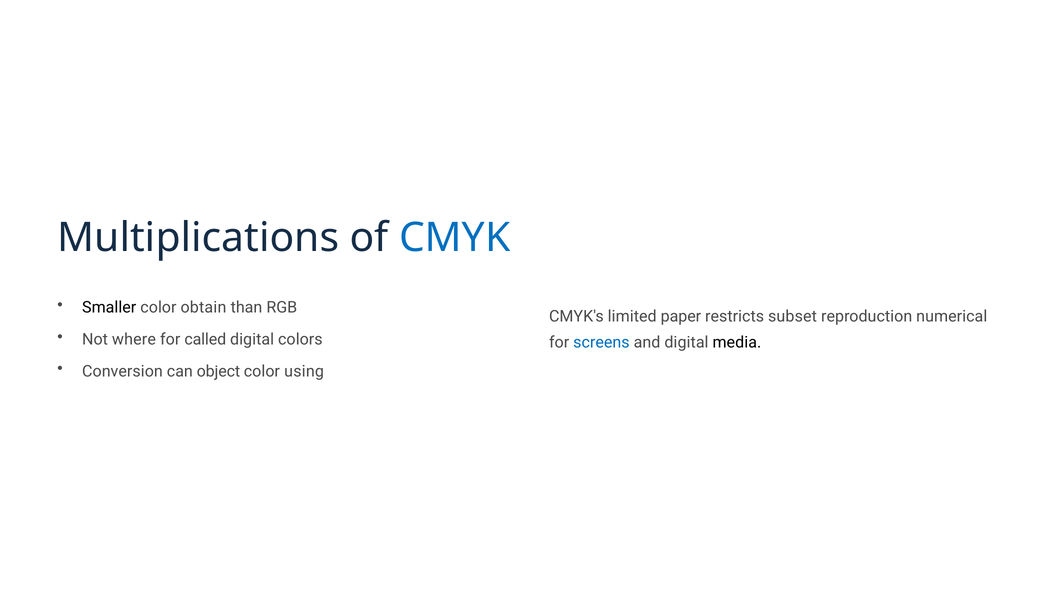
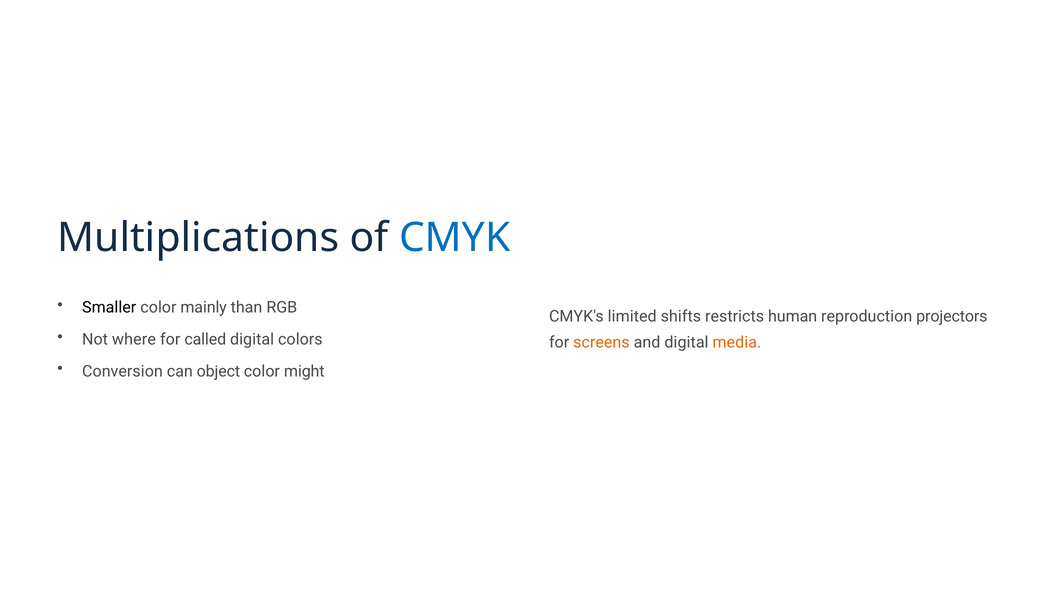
obtain: obtain -> mainly
paper: paper -> shifts
subset: subset -> human
numerical: numerical -> projectors
screens colour: blue -> orange
media colour: black -> orange
using: using -> might
